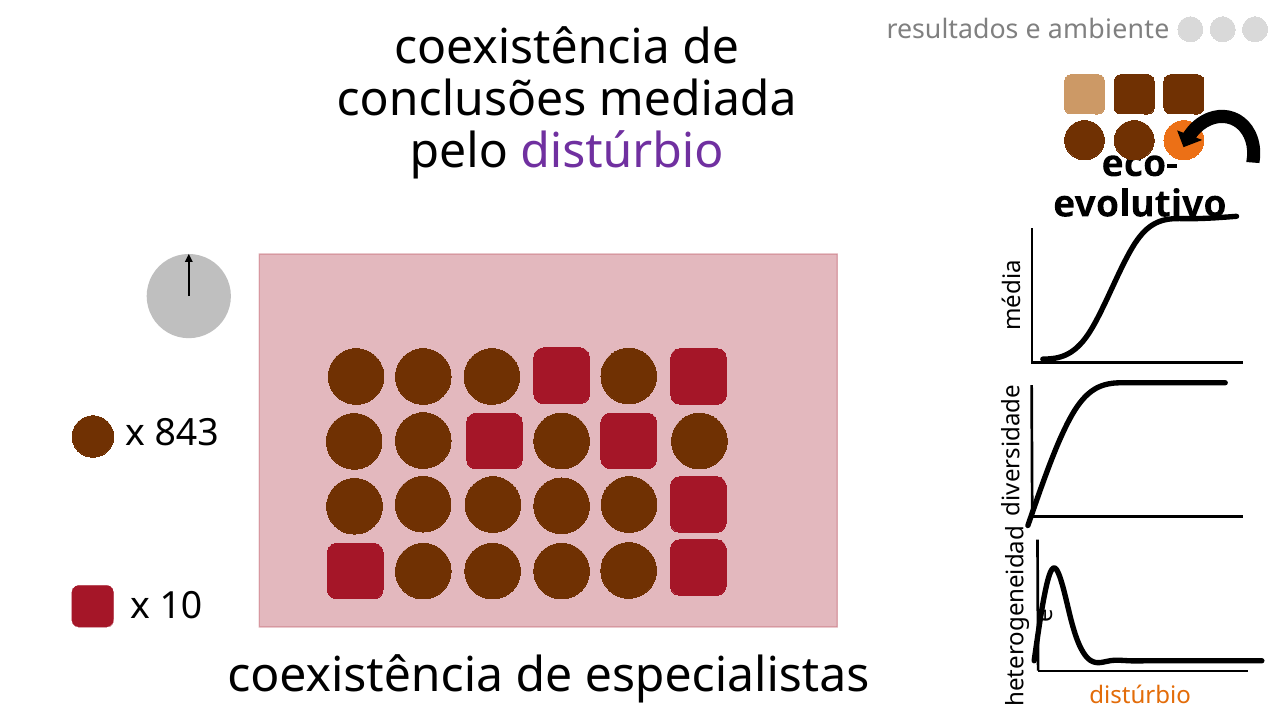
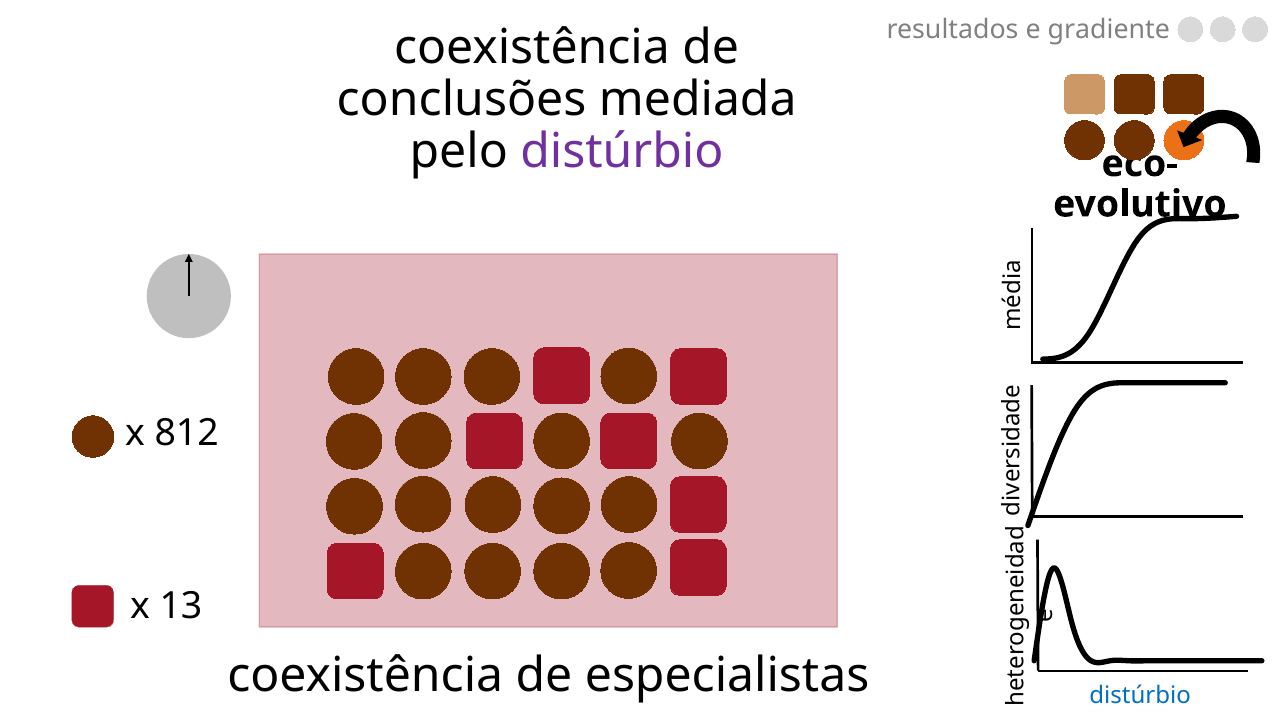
ambiente: ambiente -> gradiente
843: 843 -> 812
10: 10 -> 13
distúrbio at (1140, 695) colour: orange -> blue
